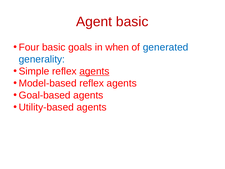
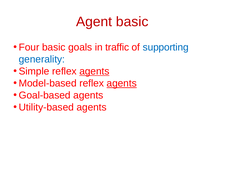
when: when -> traffic
generated: generated -> supporting
agents at (122, 83) underline: none -> present
